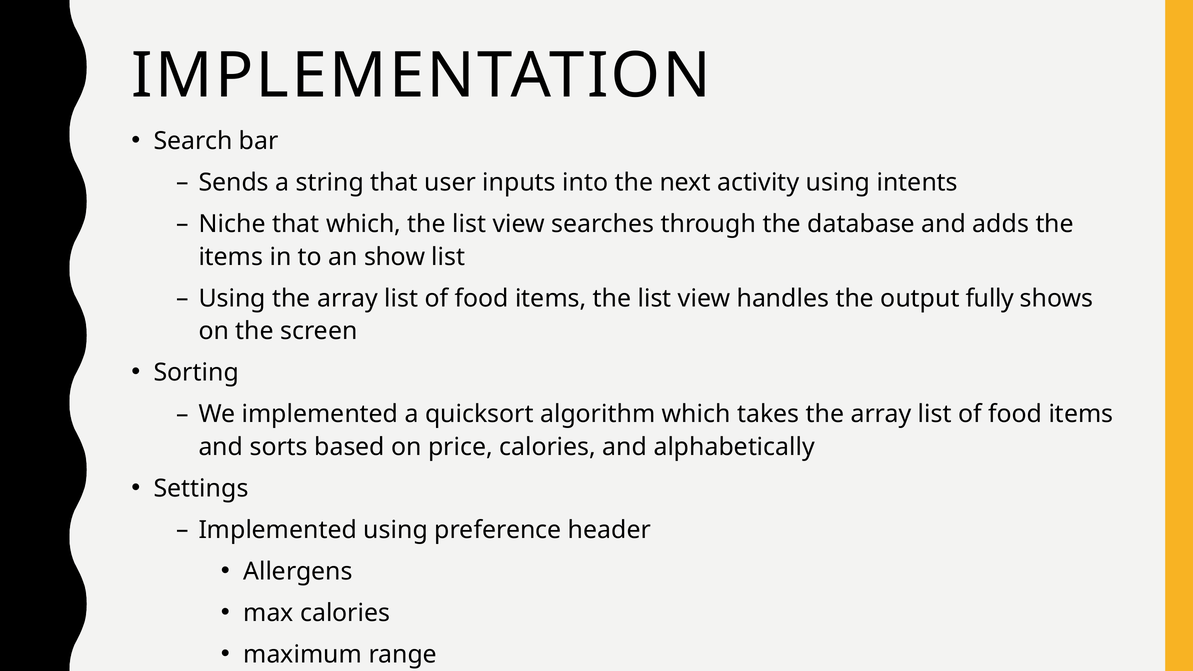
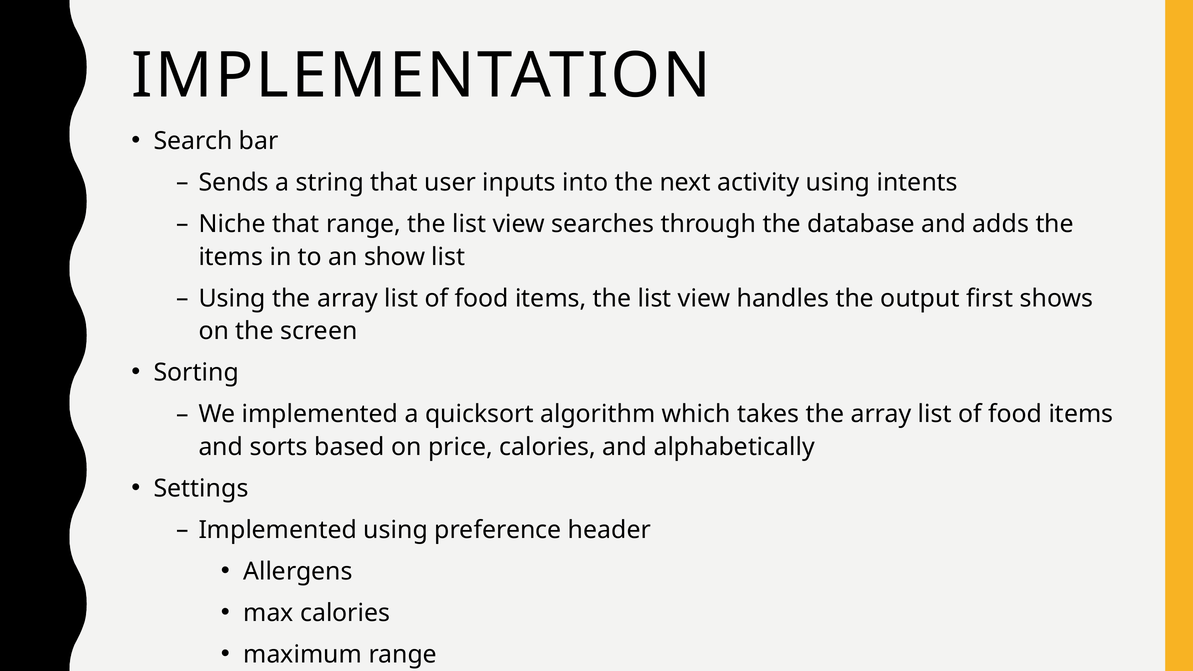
that which: which -> range
fully: fully -> first
